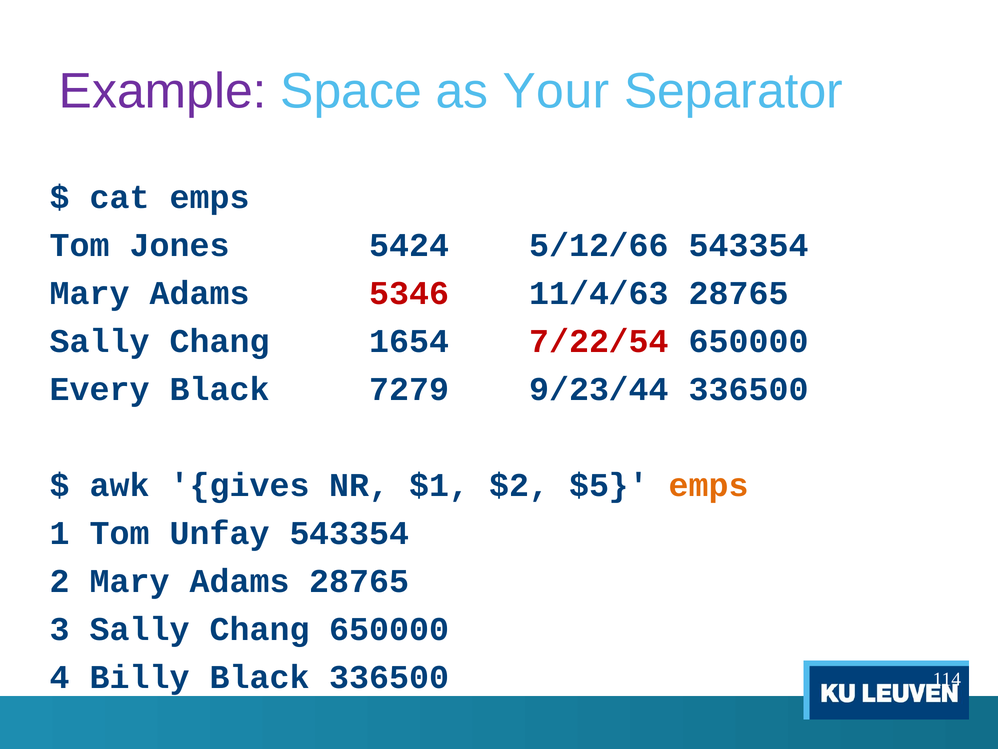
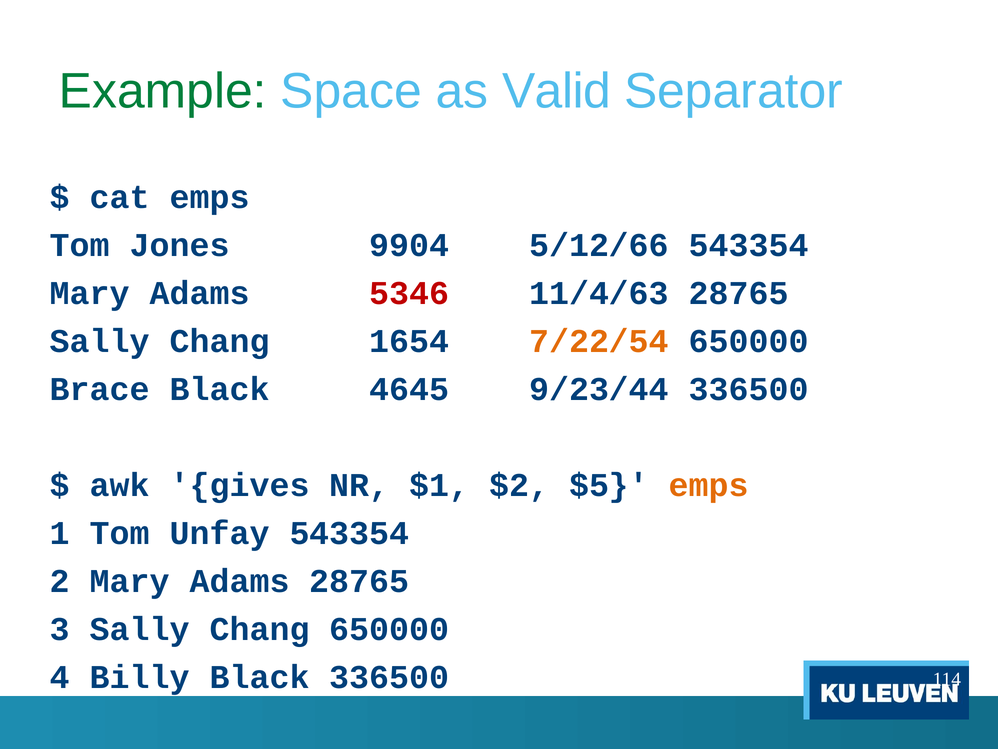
Example colour: purple -> green
Your: Your -> Valid
5424: 5424 -> 9904
7/22/54 colour: red -> orange
Every: Every -> Brace
7279: 7279 -> 4645
